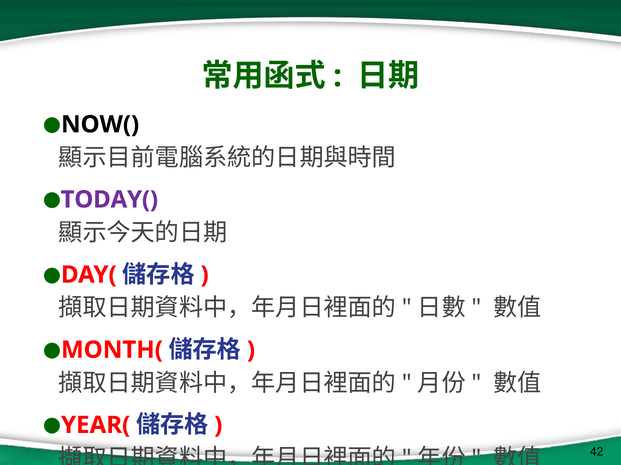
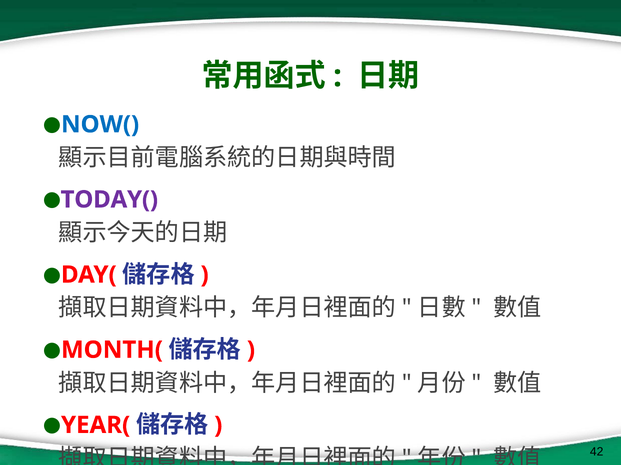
NOW( colour: black -> blue
